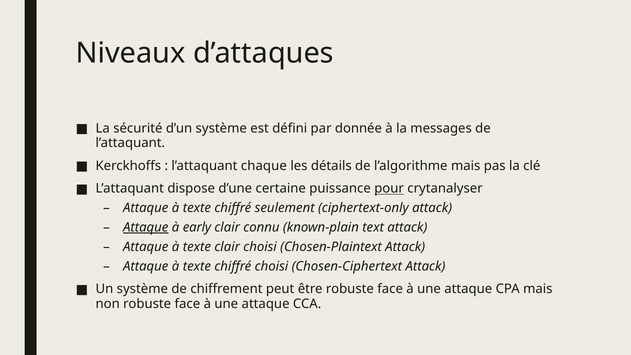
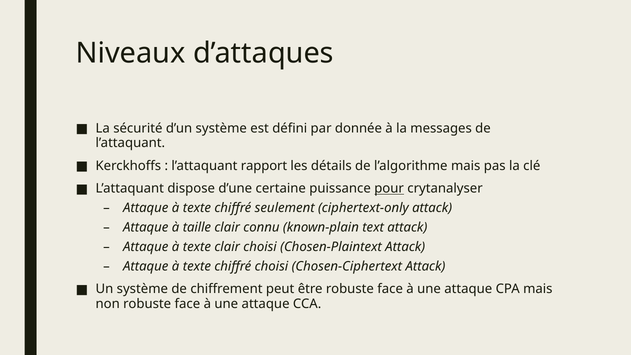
chaque: chaque -> rapport
Attaque at (146, 227) underline: present -> none
early: early -> taille
